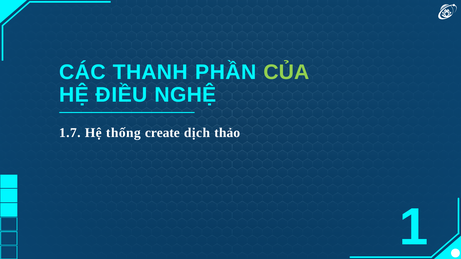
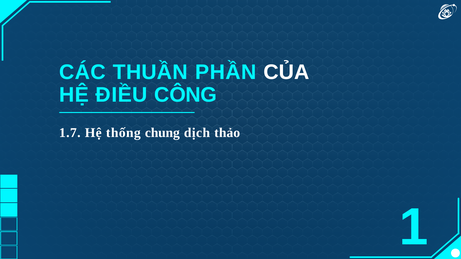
THANH: THANH -> THUẦN
CỦA colour: light green -> white
NGHỆ: NGHỆ -> CÔNG
create: create -> chung
